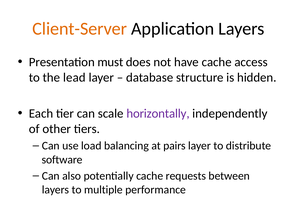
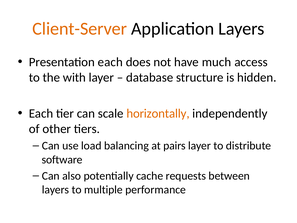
Presentation must: must -> each
have cache: cache -> much
lead: lead -> with
horizontally colour: purple -> orange
